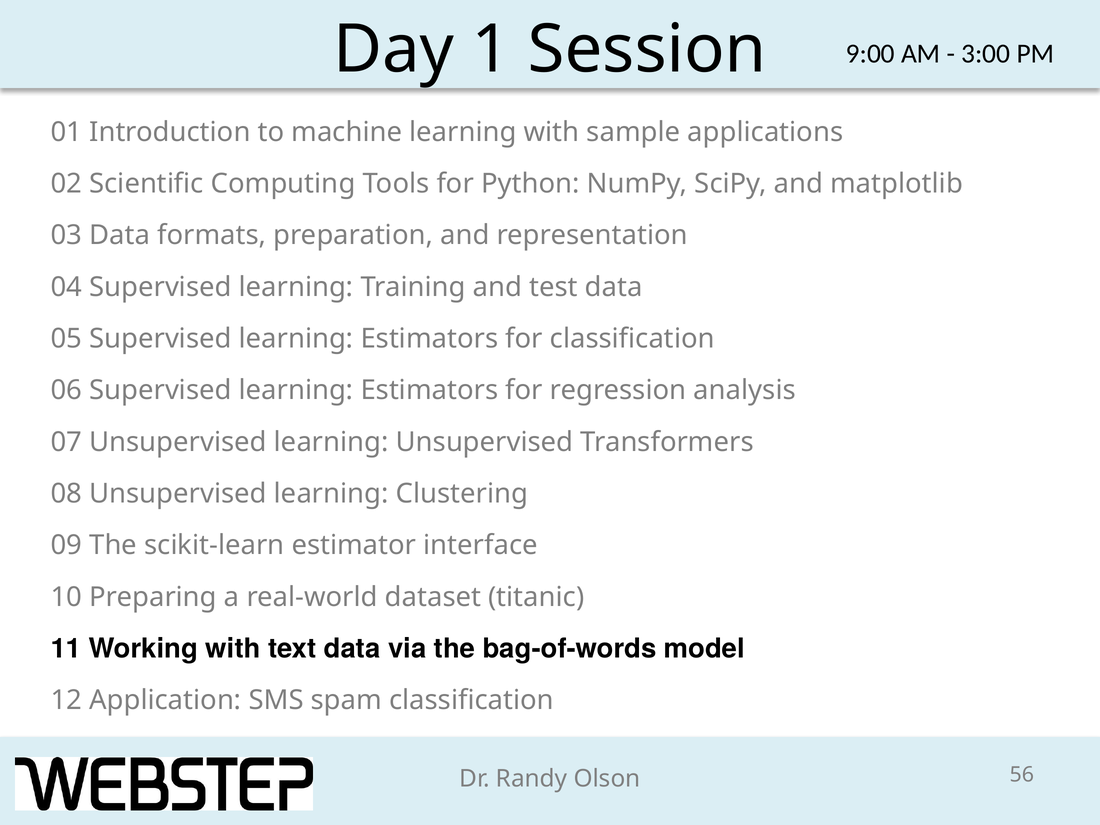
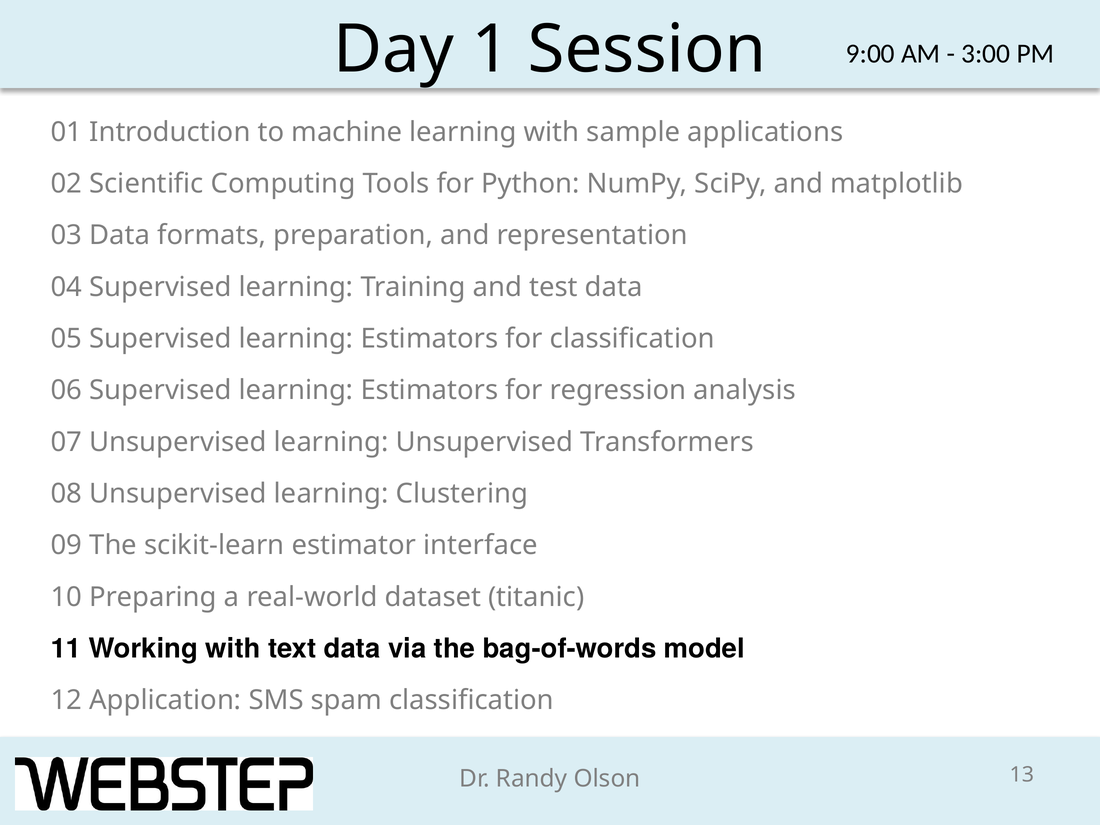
56: 56 -> 13
